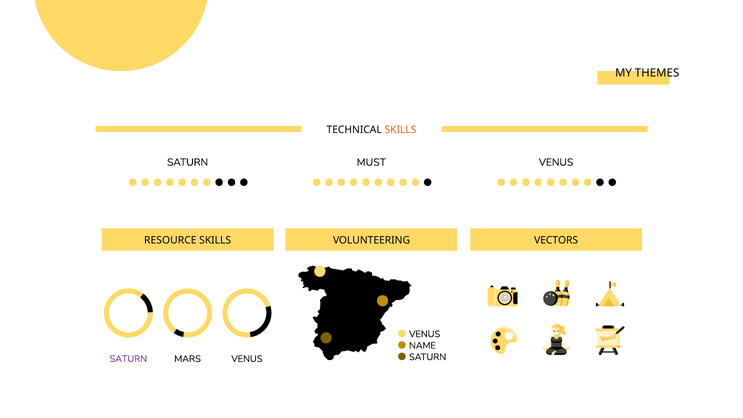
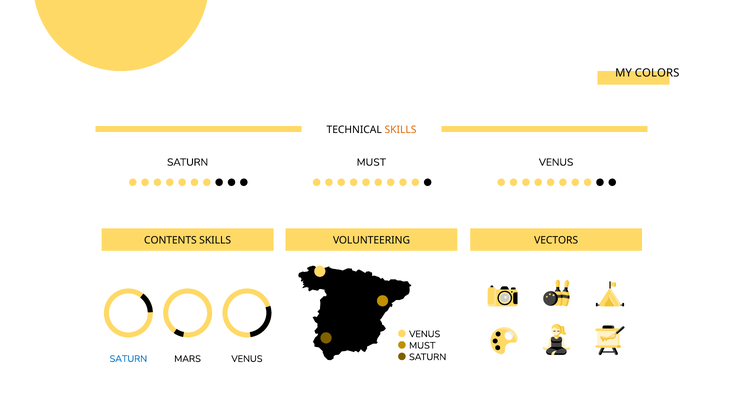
THEMES: THEMES -> COLORS
RESOURCE: RESOURCE -> CONTENTS
NAME at (422, 345): NAME -> MUST
SATURN at (128, 359) colour: purple -> blue
